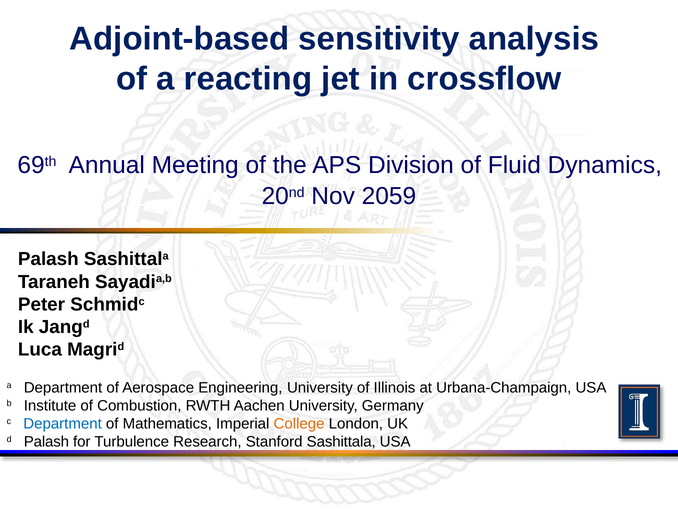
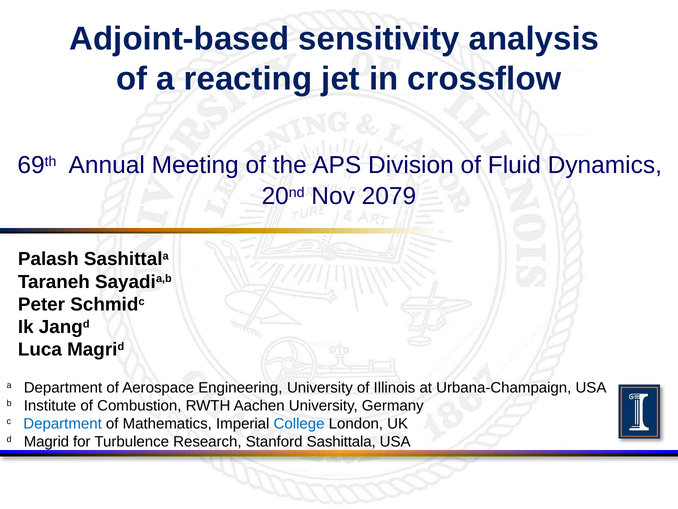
2059: 2059 -> 2079
College colour: orange -> blue
d Palash: Palash -> Magrid
